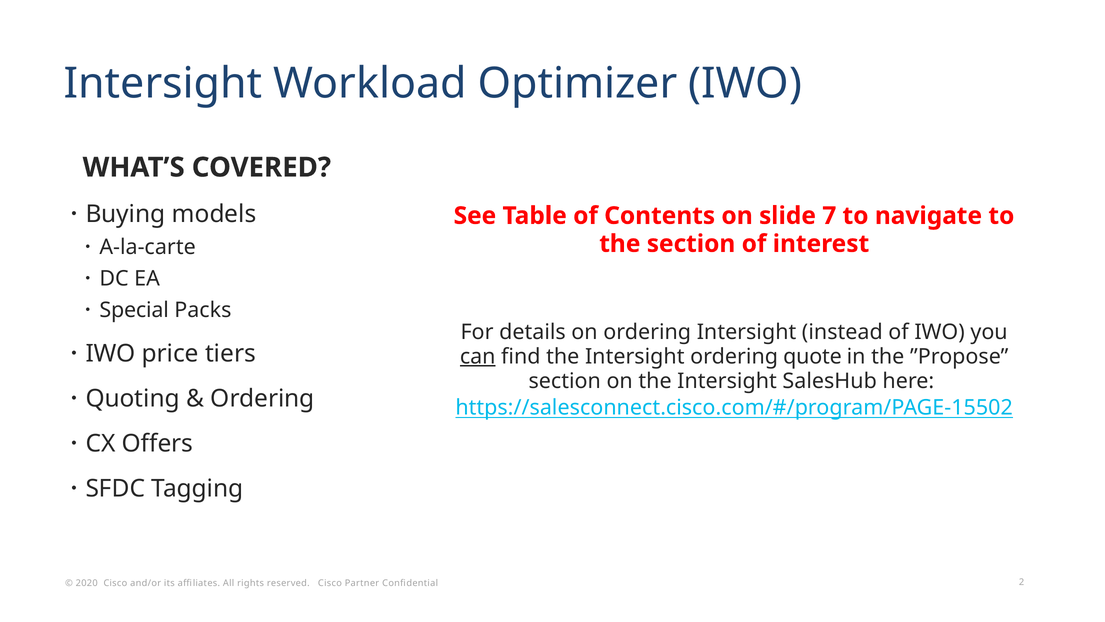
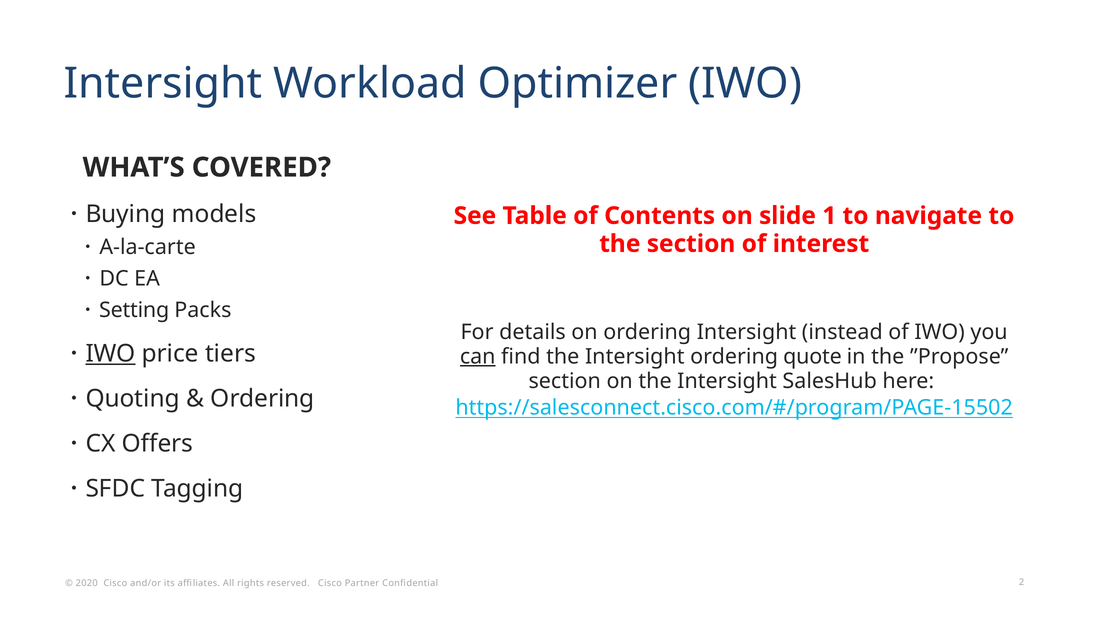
7: 7 -> 1
Special: Special -> Setting
IWO at (111, 353) underline: none -> present
